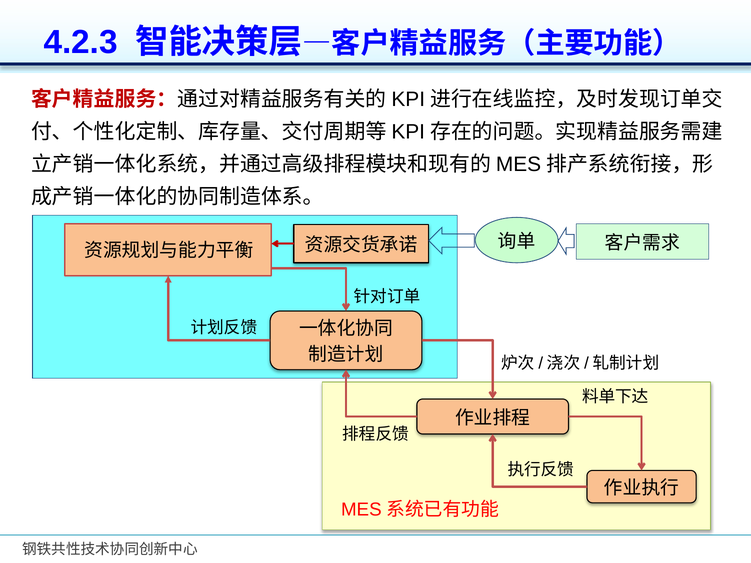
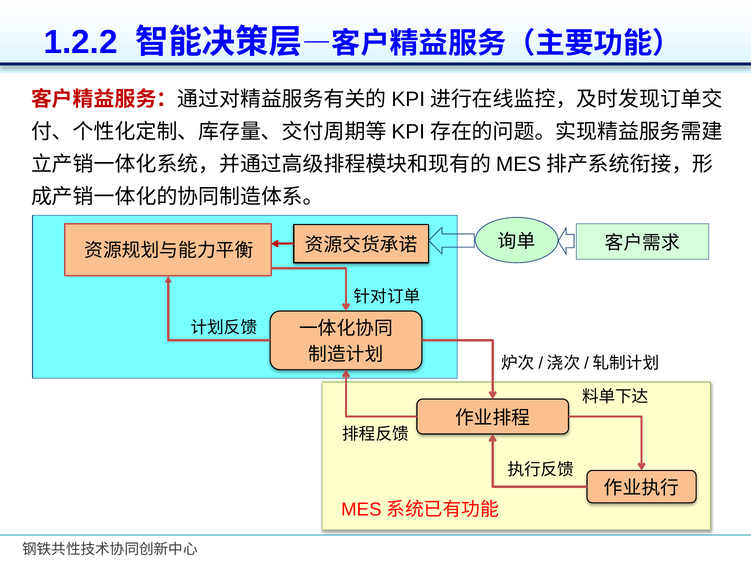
4.2.3: 4.2.3 -> 1.2.2
